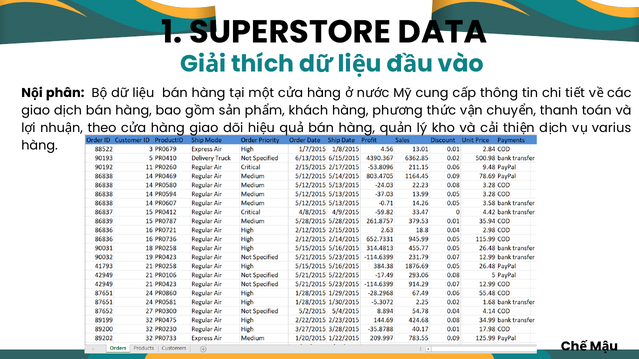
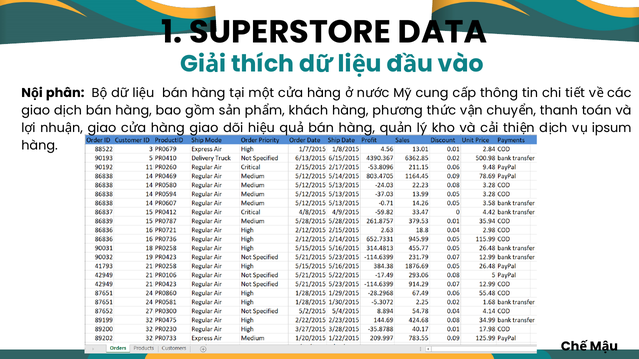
theo at (102, 128): theo -> giao
varius: varius -> ipsum
